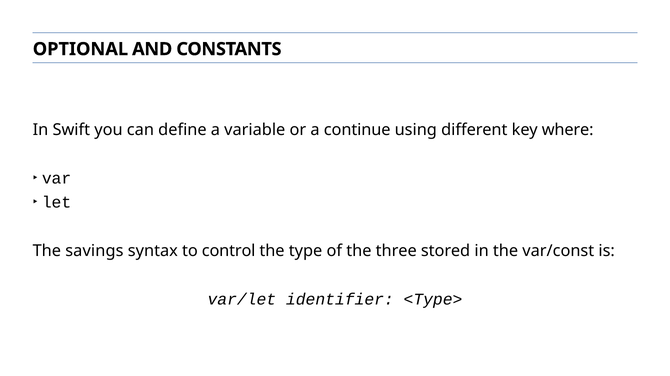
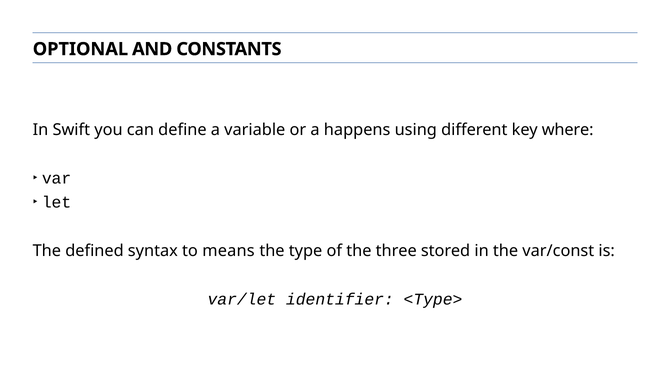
continue: continue -> happens
savings: savings -> defined
control: control -> means
